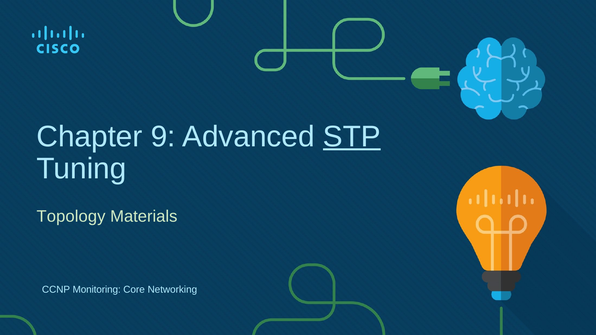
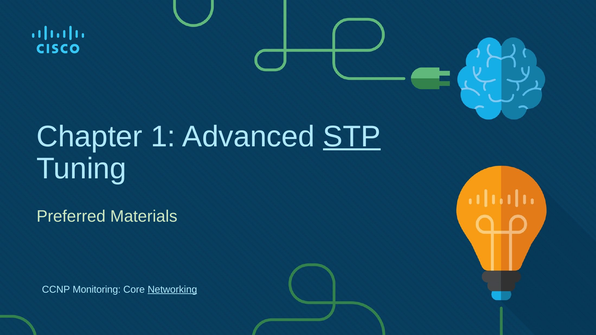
9: 9 -> 1
Topology: Topology -> Preferred
Networking underline: none -> present
